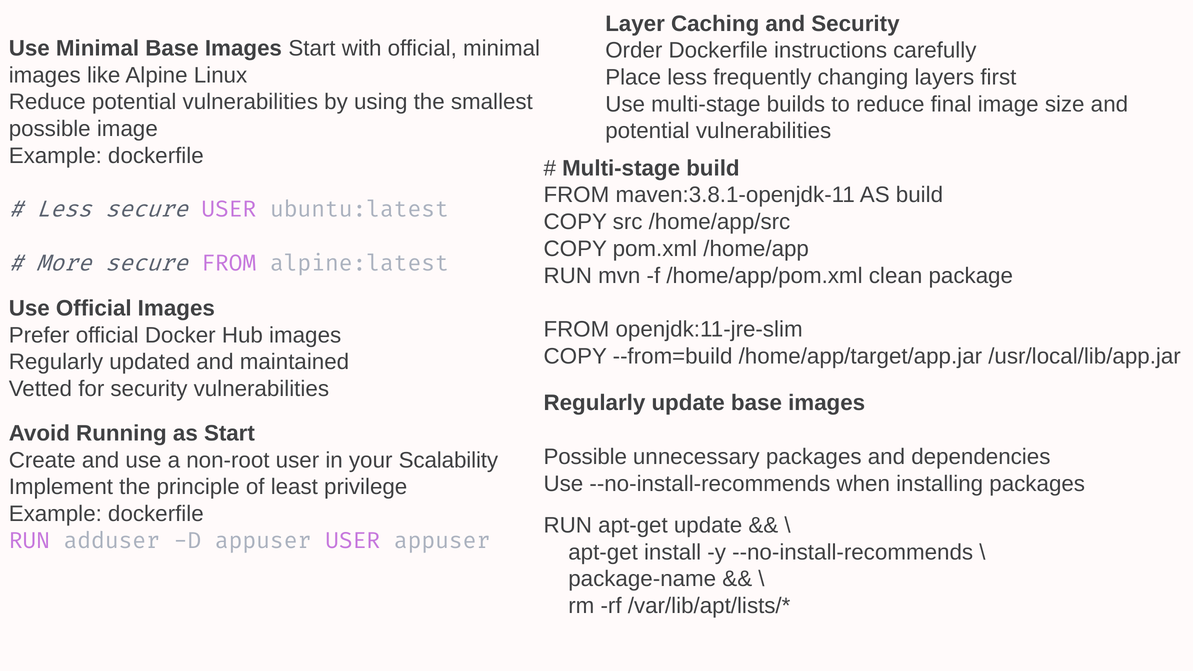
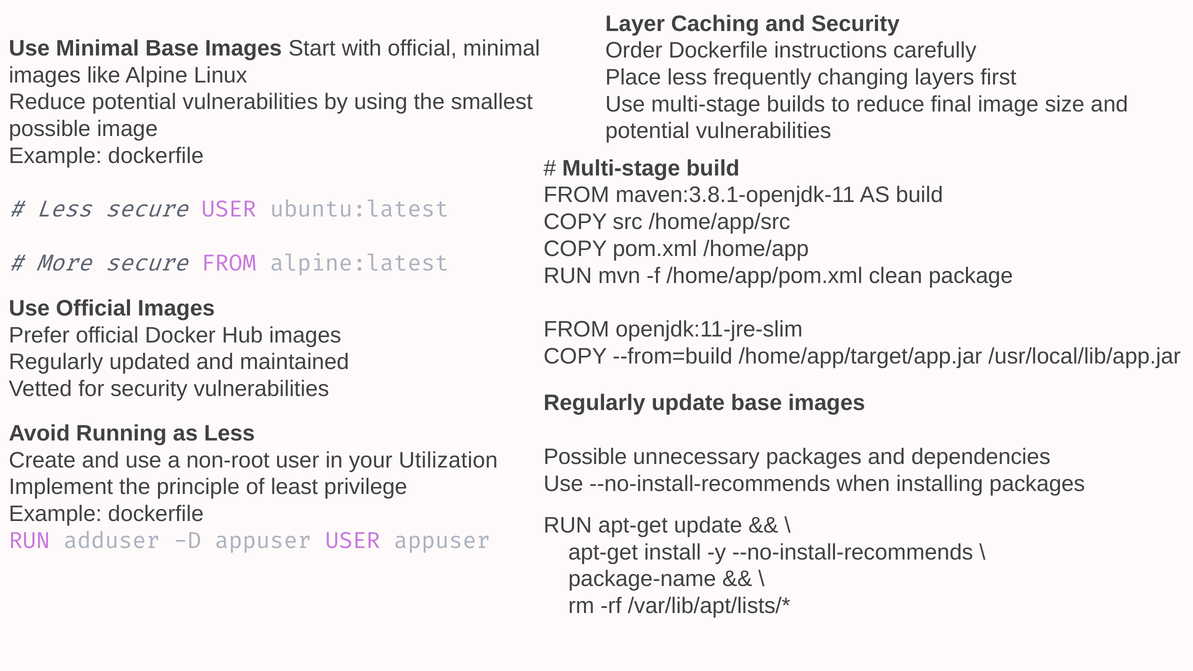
as Start: Start -> Less
Scalability: Scalability -> Utilization
